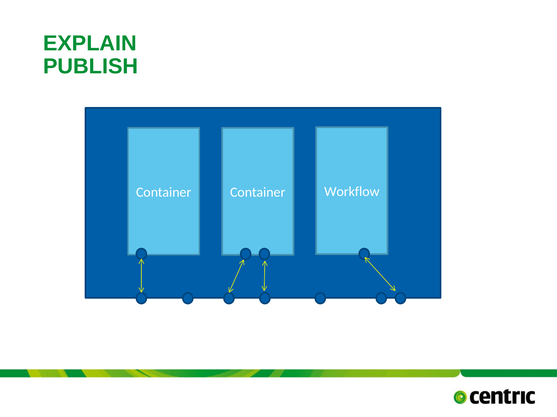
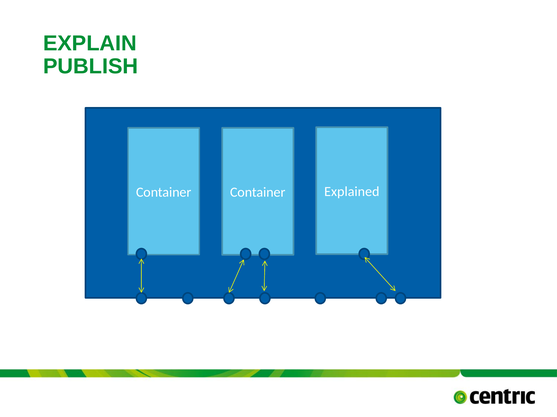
Workflow: Workflow -> Explained
